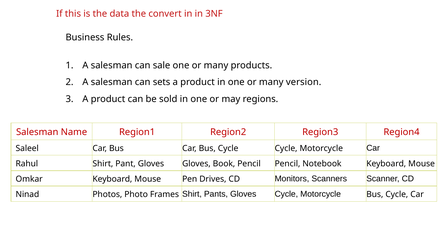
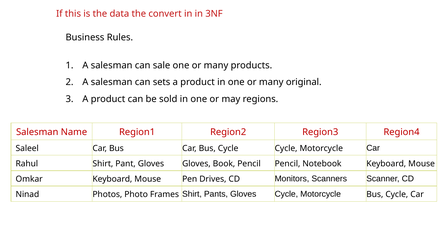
version: version -> original
